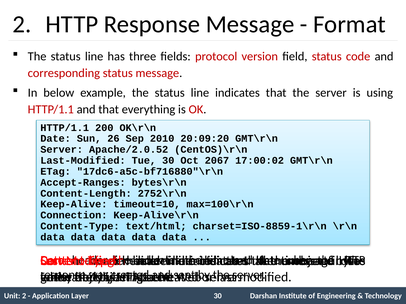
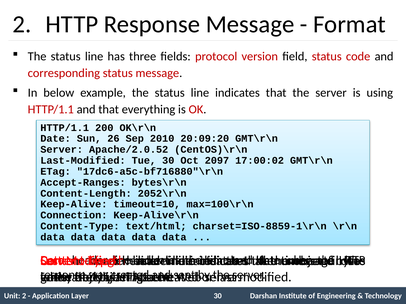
2067: 2067 -> 2097
2752\r\n: 2752\r\n -> 2052\r\n
